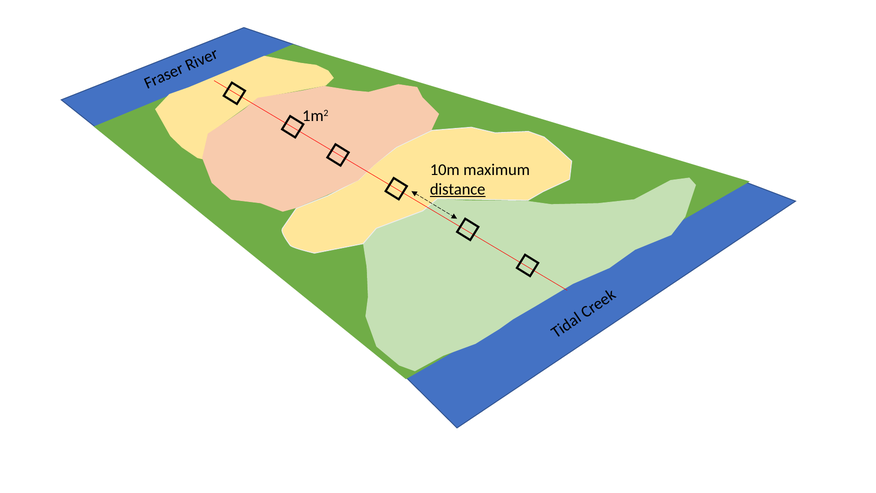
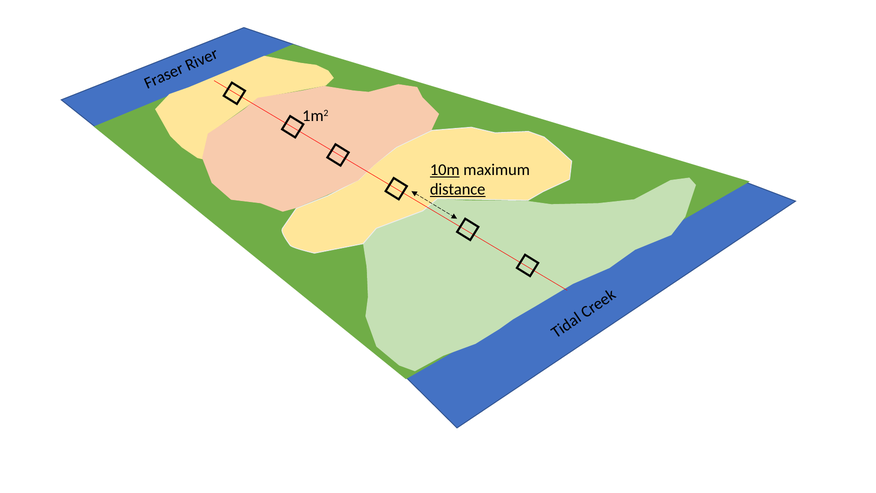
10m underline: none -> present
